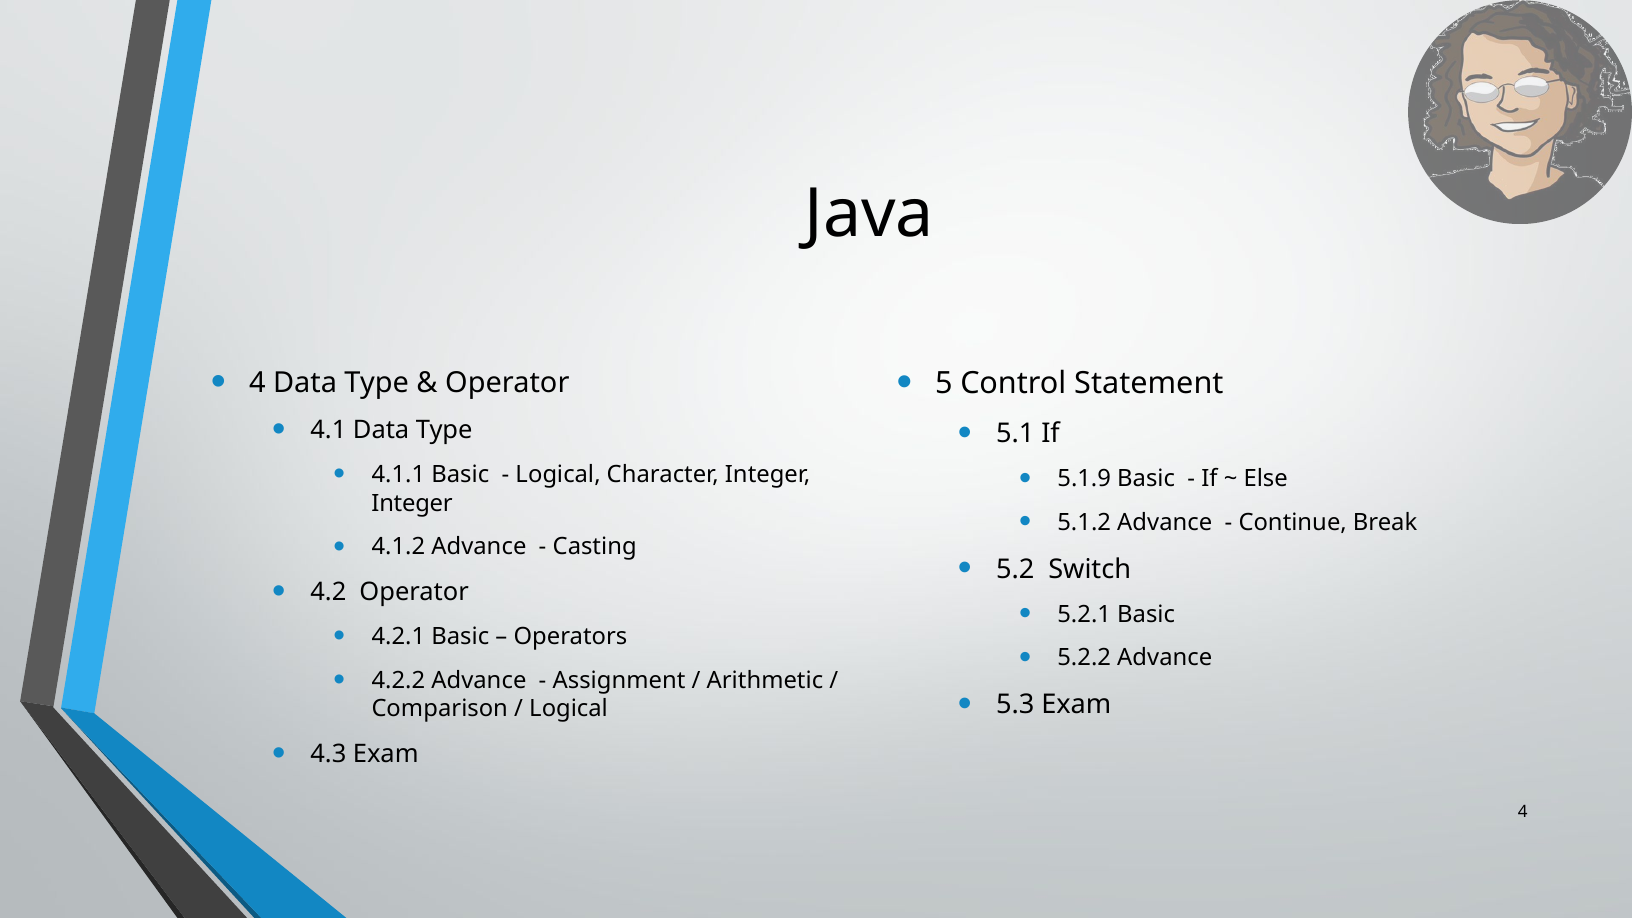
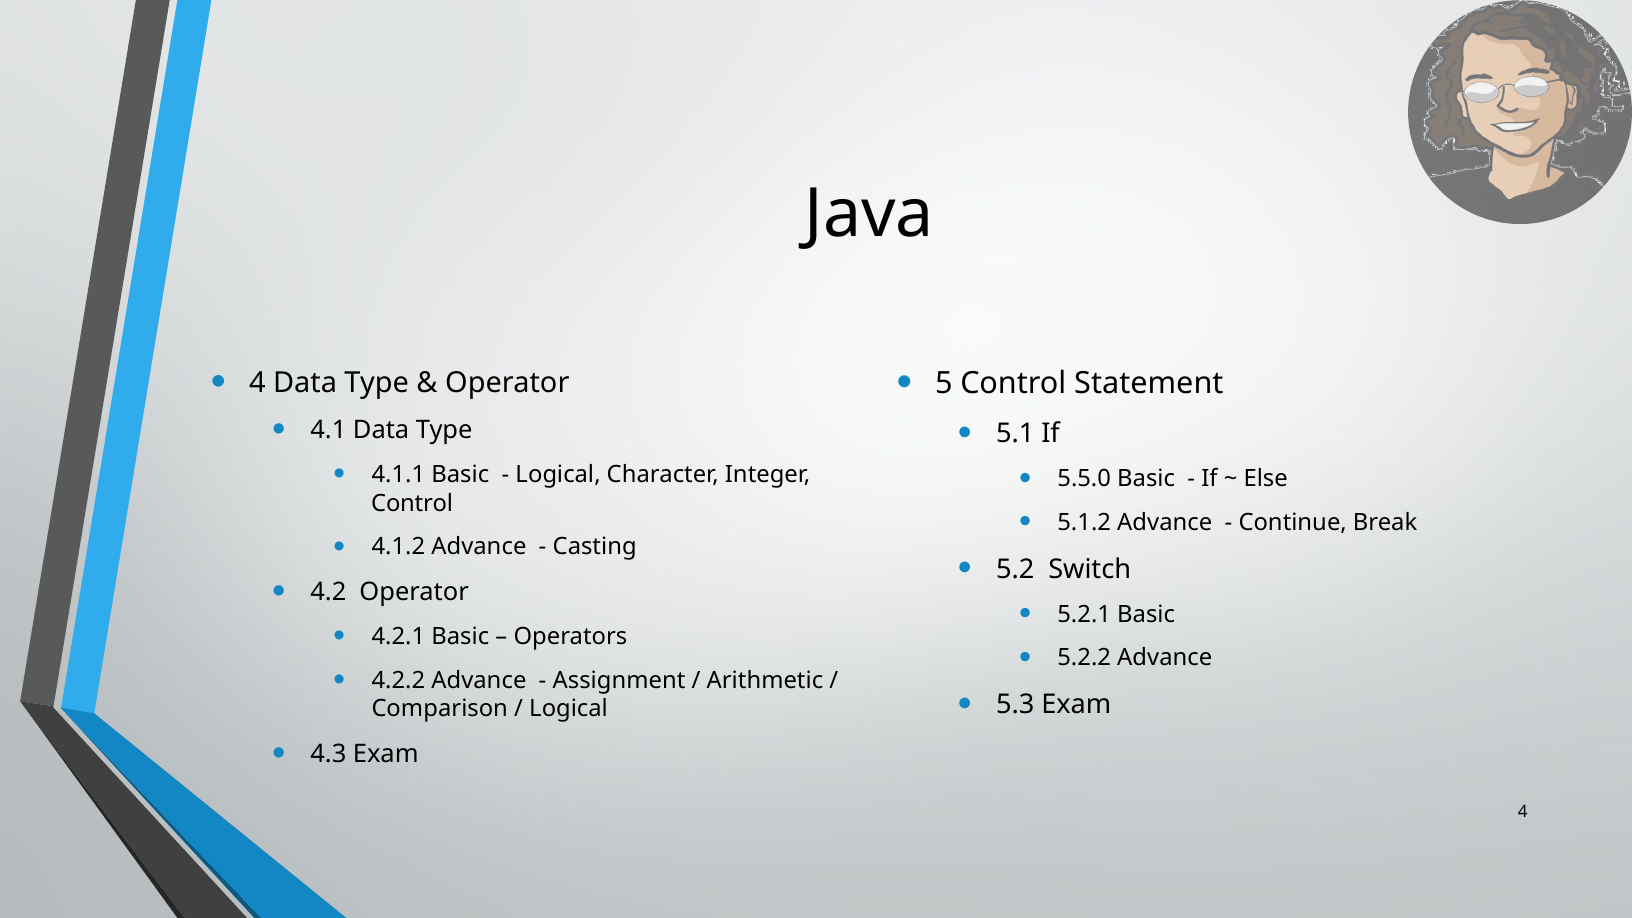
5.1.9: 5.1.9 -> 5.5.0
Integer at (412, 504): Integer -> Control
